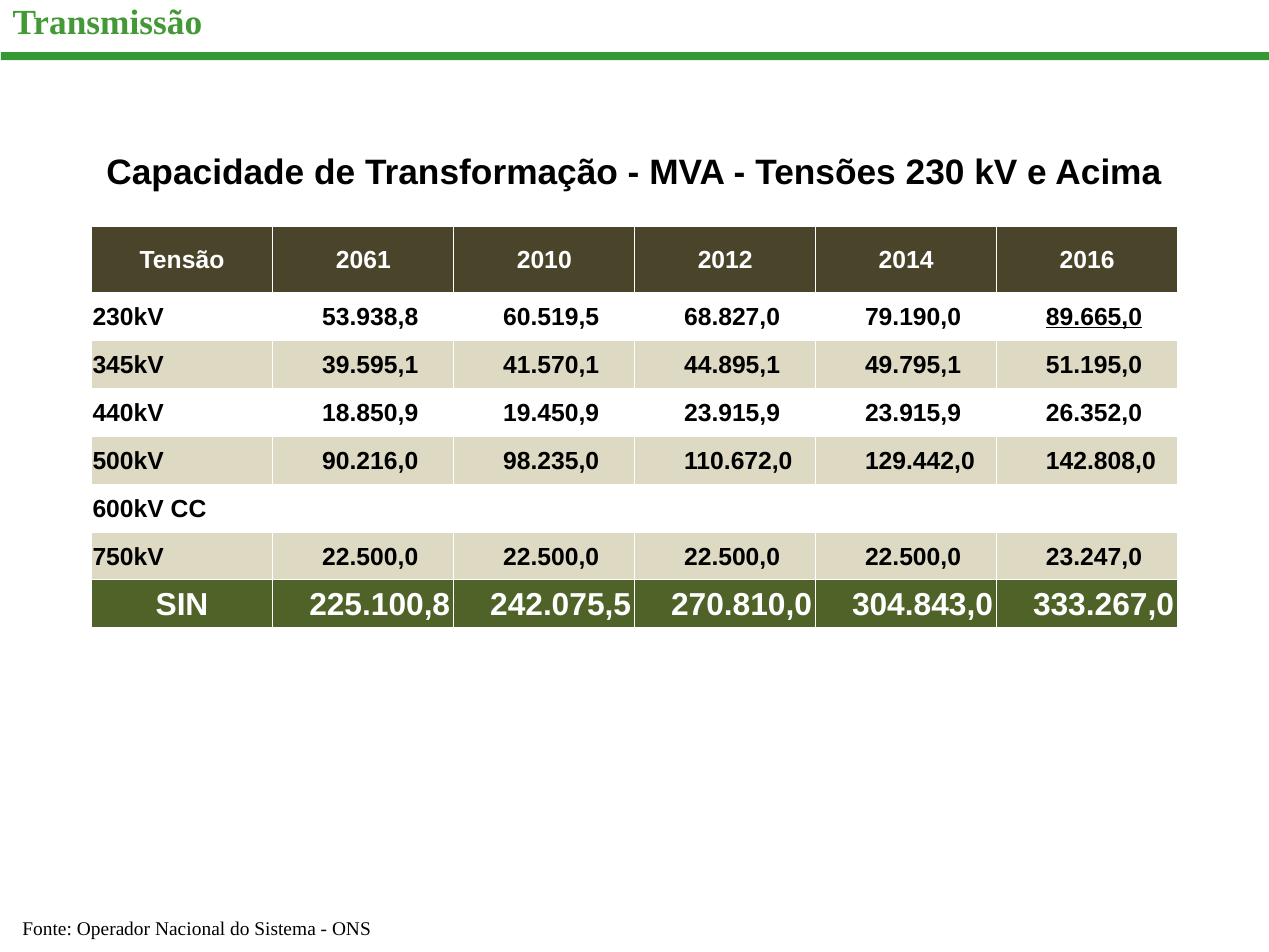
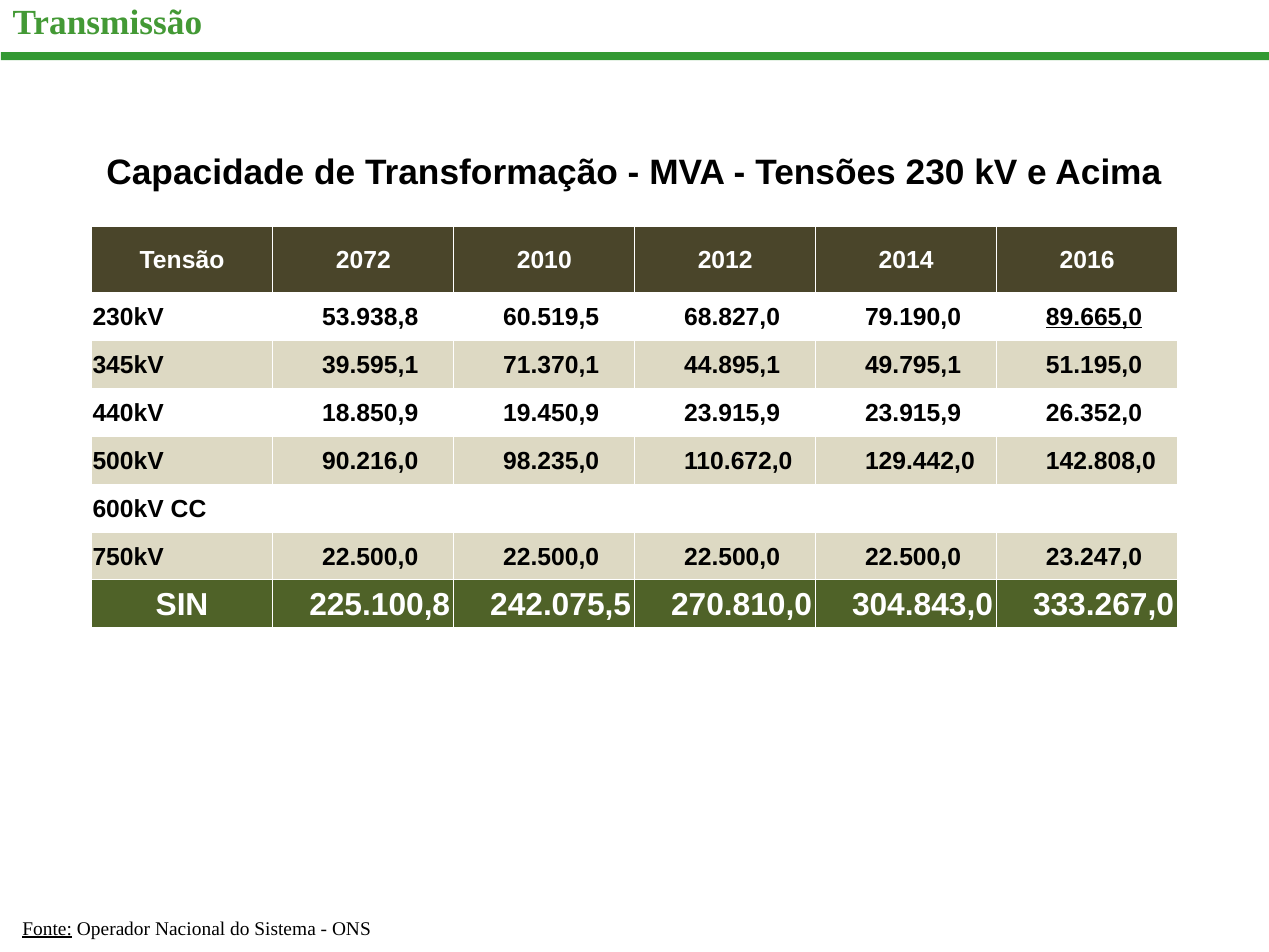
2061: 2061 -> 2072
41.570,1: 41.570,1 -> 71.370,1
Fonte underline: none -> present
